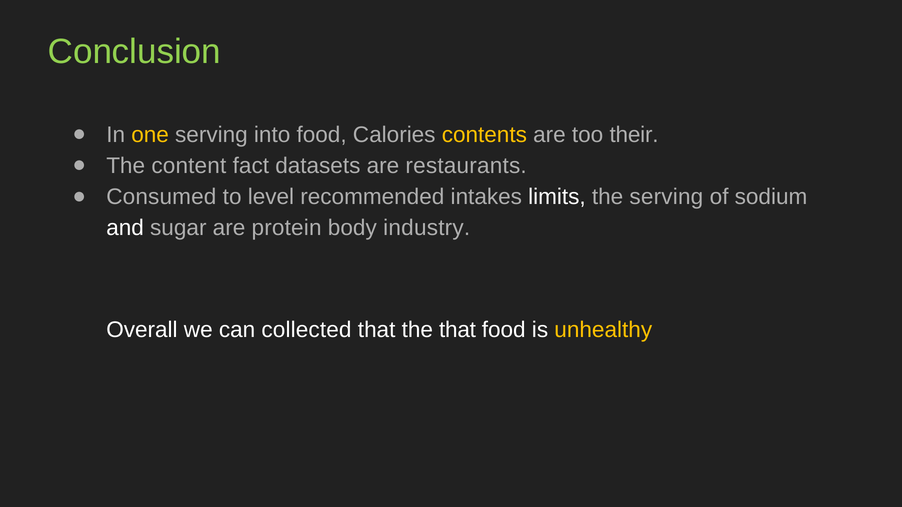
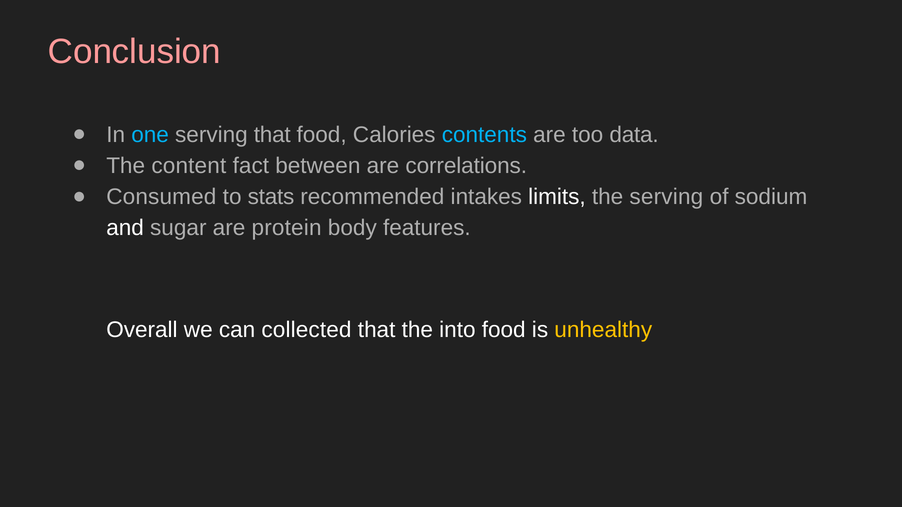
Conclusion colour: light green -> pink
one colour: yellow -> light blue
serving into: into -> that
contents colour: yellow -> light blue
their: their -> data
datasets: datasets -> between
restaurants: restaurants -> correlations
level: level -> stats
industry: industry -> features
the that: that -> into
